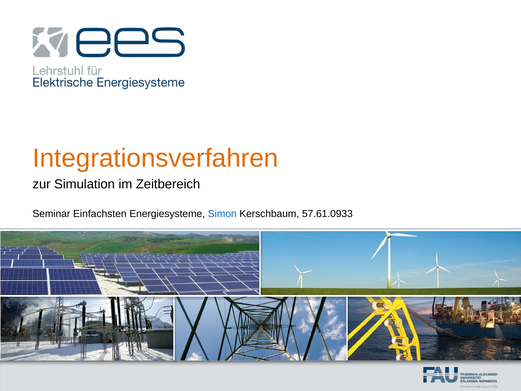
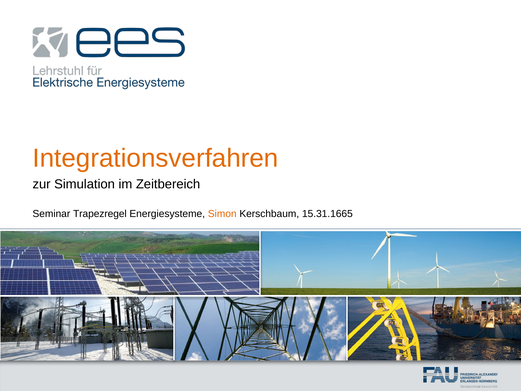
Einfachsten: Einfachsten -> Trapezregel
Simon colour: blue -> orange
57.61.0933: 57.61.0933 -> 15.31.1665
